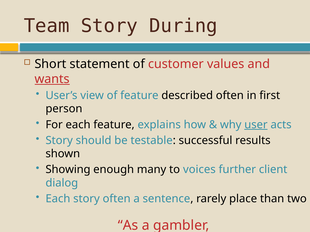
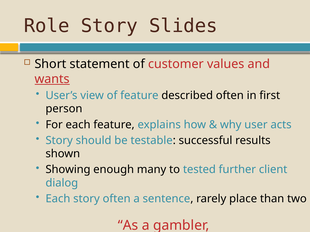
Team: Team -> Role
During: During -> Slides
user underline: present -> none
voices: voices -> tested
